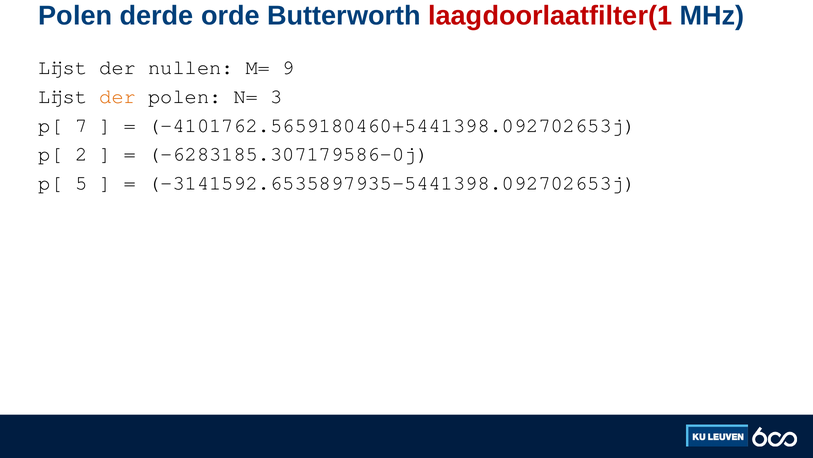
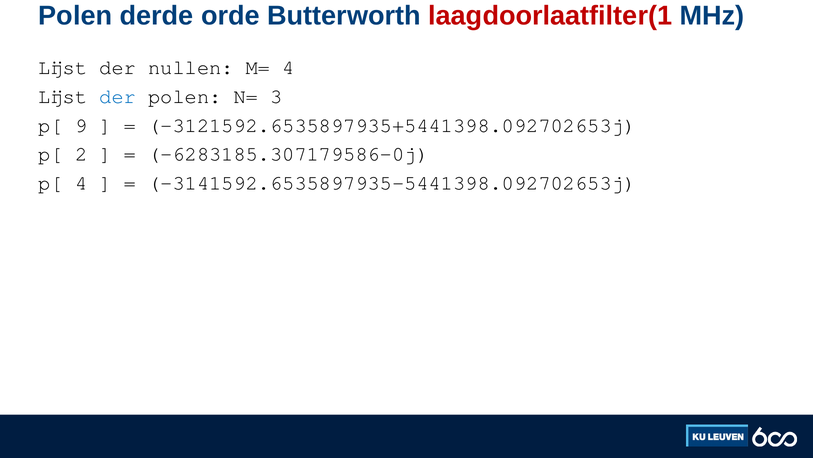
M= 9: 9 -> 4
der at (118, 96) colour: orange -> blue
7: 7 -> 9
-4101762.5659180460+5441398.092702653j: -4101762.5659180460+5441398.092702653j -> -3121592.6535897935+5441398.092702653j
p[ 5: 5 -> 4
